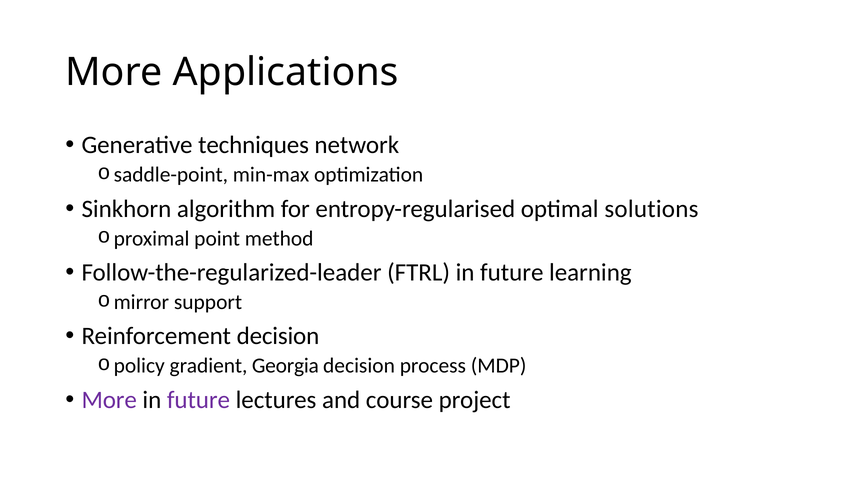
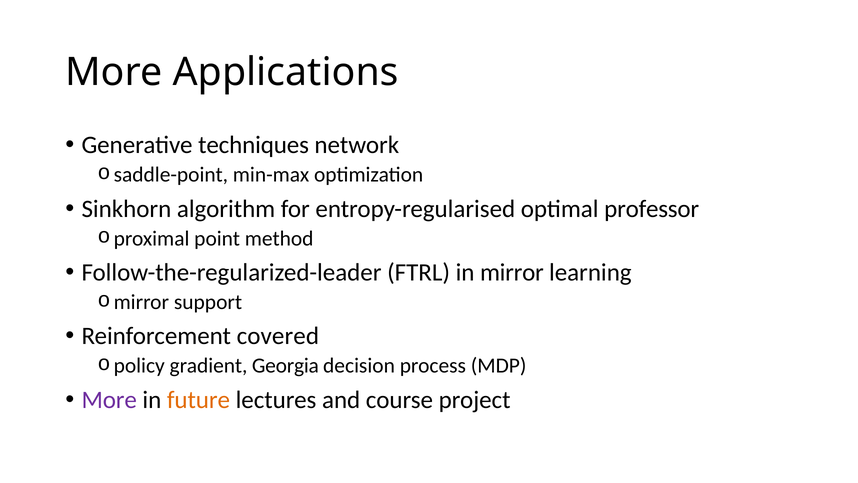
solutions: solutions -> professor
FTRL in future: future -> mirror
Reinforcement decision: decision -> covered
future at (198, 399) colour: purple -> orange
